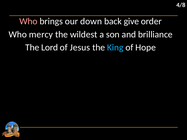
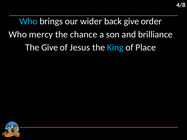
Who at (28, 21) colour: pink -> light blue
down: down -> wider
wildest: wildest -> chance
The Lord: Lord -> Give
Hope: Hope -> Place
